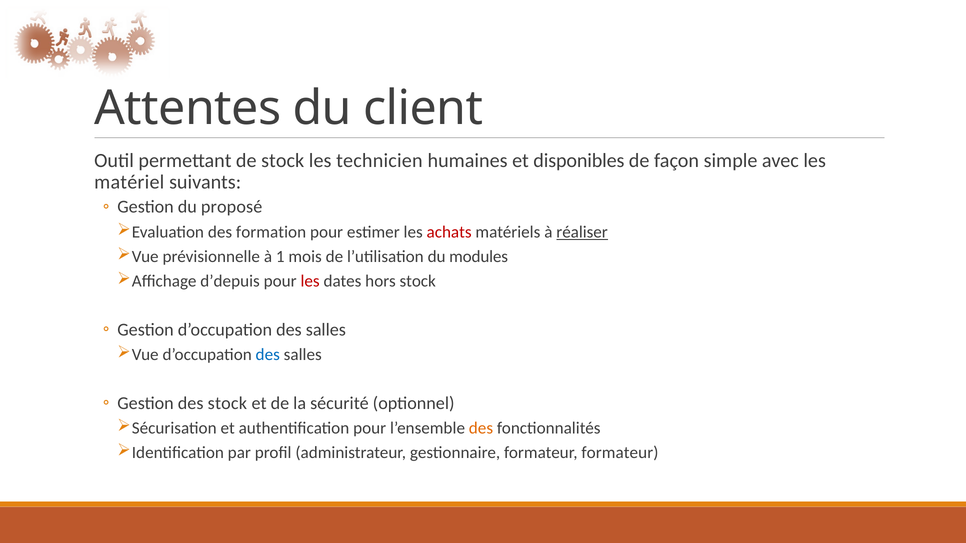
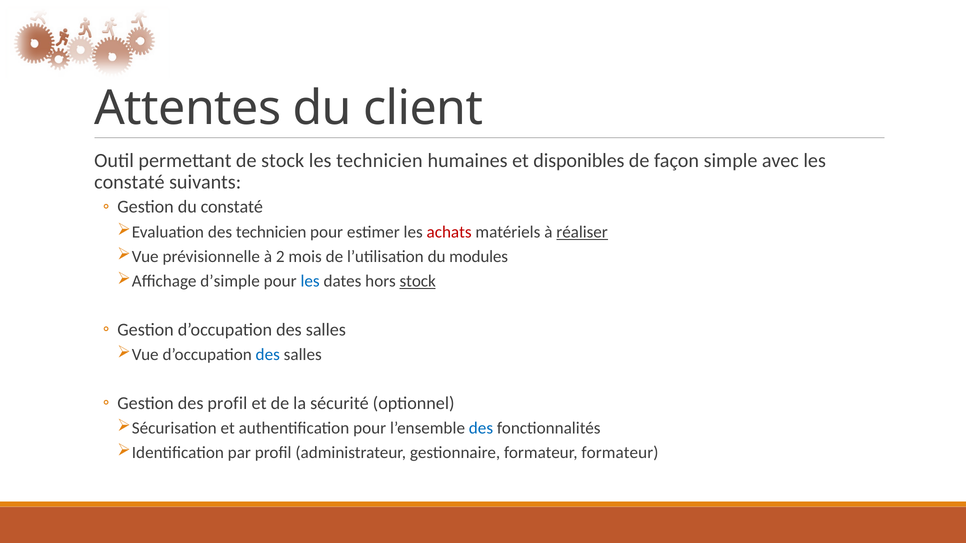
matériel at (129, 182): matériel -> constaté
du proposé: proposé -> constaté
des formation: formation -> technicien
1: 1 -> 2
d’depuis: d’depuis -> d’simple
les at (310, 281) colour: red -> blue
stock at (418, 281) underline: none -> present
des stock: stock -> profil
des at (481, 428) colour: orange -> blue
